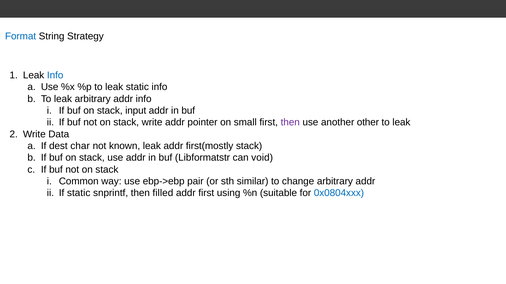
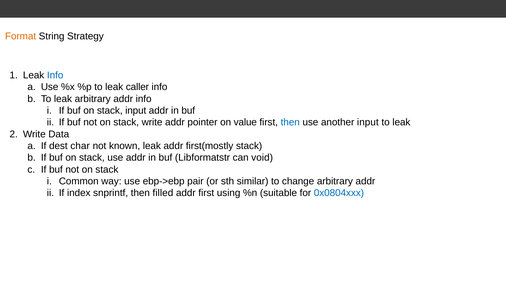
Format colour: blue -> orange
leak static: static -> caller
small: small -> value
then at (290, 123) colour: purple -> blue
another other: other -> input
If static: static -> index
